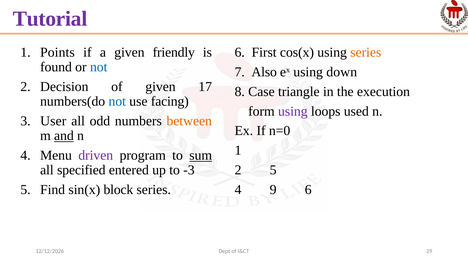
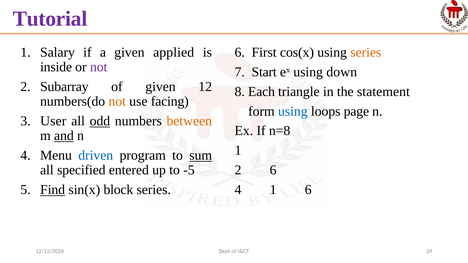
Points: Points -> Salary
friendly: friendly -> applied
found: found -> inside
not at (99, 67) colour: blue -> purple
Also: Also -> Start
Decision: Decision -> Subarray
17: 17 -> 12
Case: Case -> Each
execution: execution -> statement
not at (117, 102) colour: blue -> orange
using at (293, 111) colour: purple -> blue
used: used -> page
odd underline: none -> present
n=0: n=0 -> n=8
driven colour: purple -> blue
2 5: 5 -> 6
-3: -3 -> -5
4 9: 9 -> 1
Find underline: none -> present
